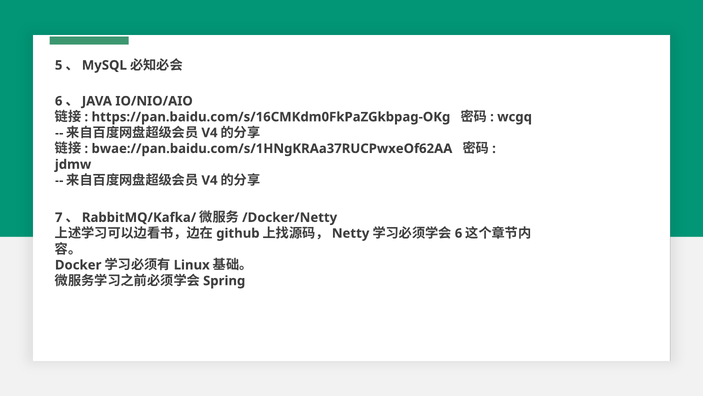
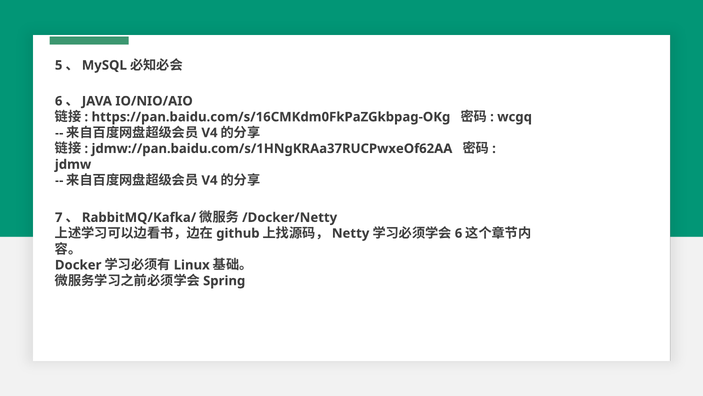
bwae://pan.baidu.com/s/1HNgKRAa37RUCPwxeOf62AA: bwae://pan.baidu.com/s/1HNgKRAa37RUCPwxeOf62AA -> jdmw://pan.baidu.com/s/1HNgKRAa37RUCPwxeOf62AA
